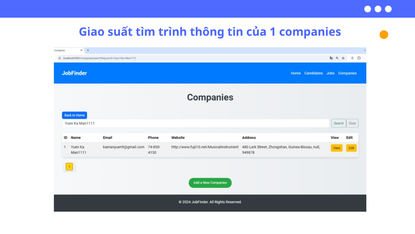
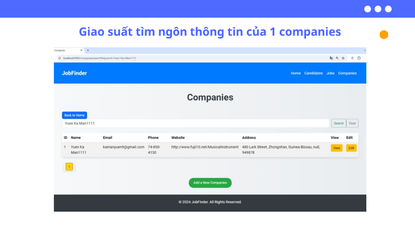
trình: trình -> ngôn
